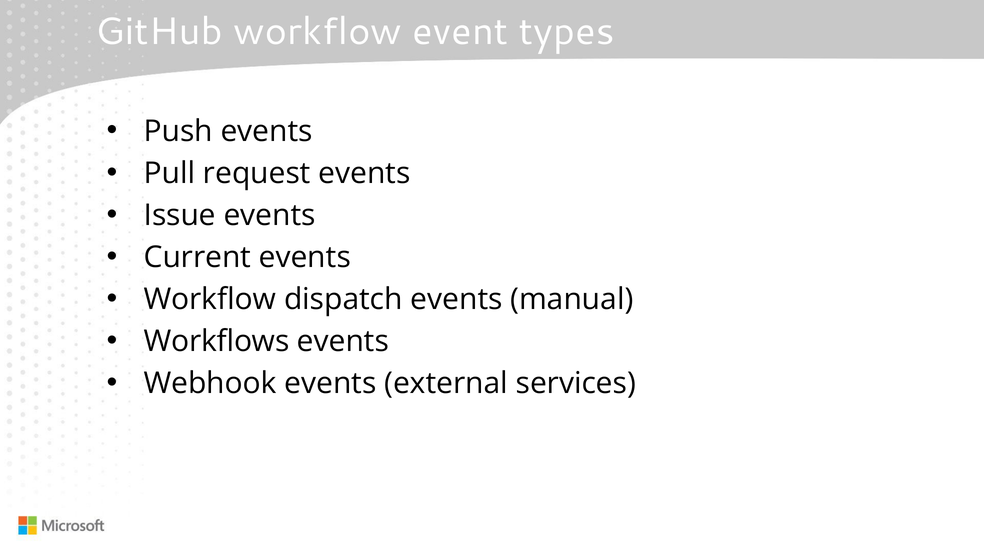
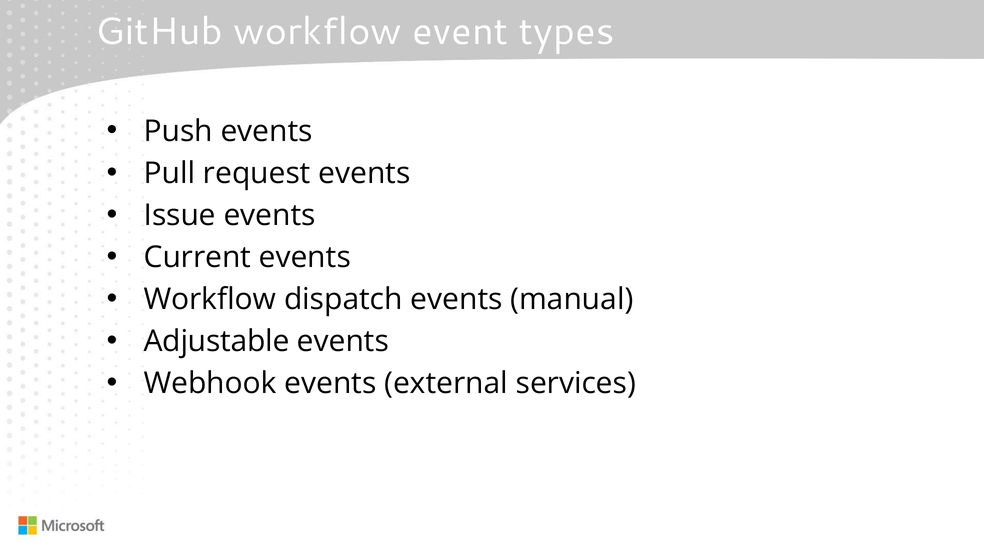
Workflows: Workflows -> Adjustable
